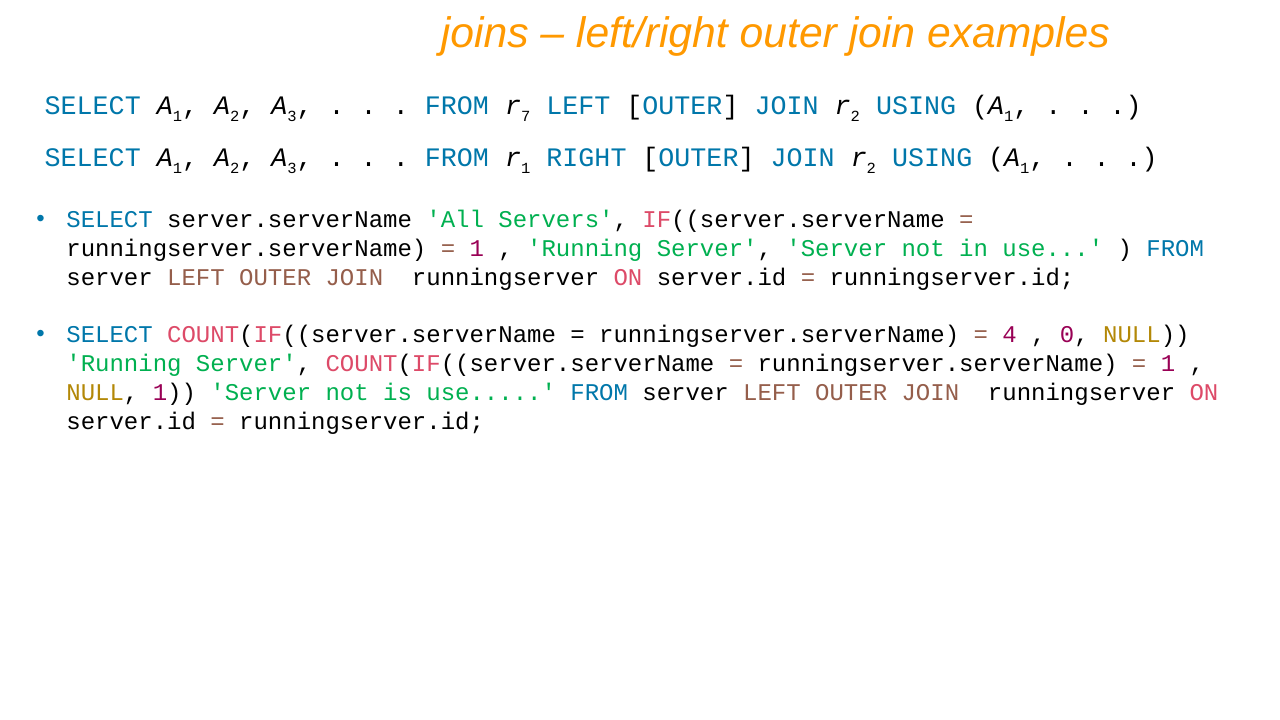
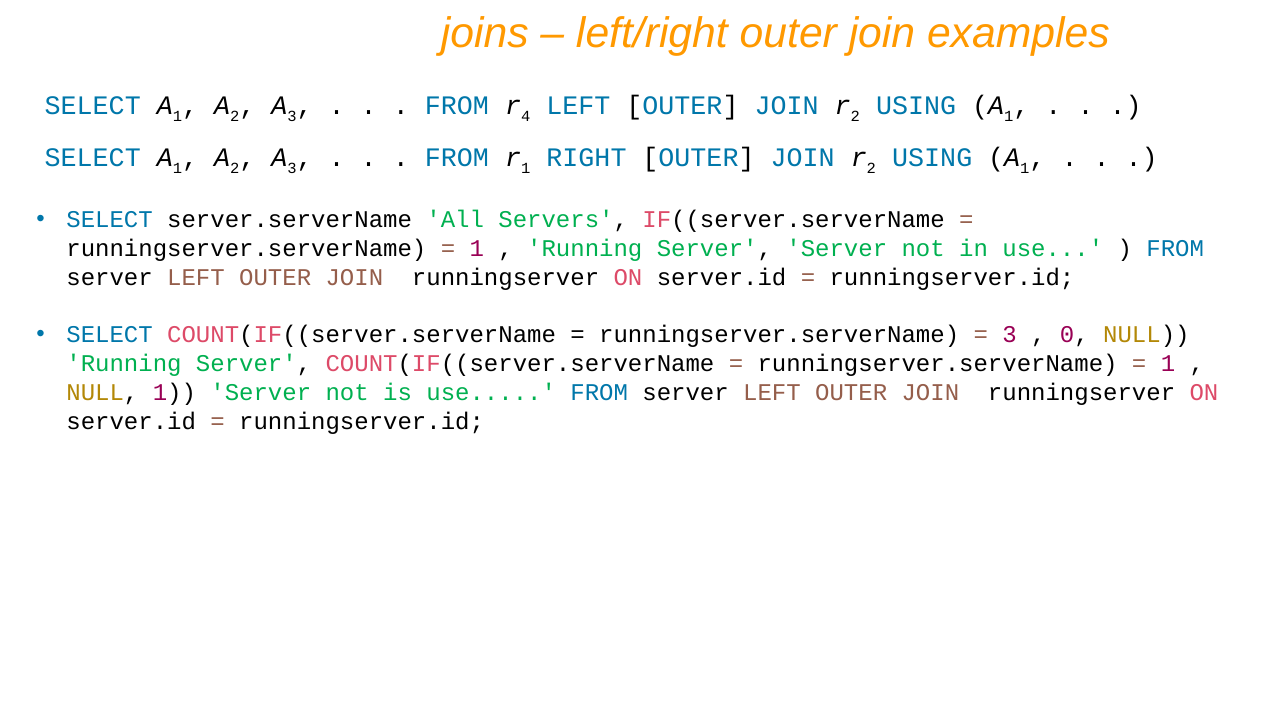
7: 7 -> 4
4 at (1010, 335): 4 -> 3
